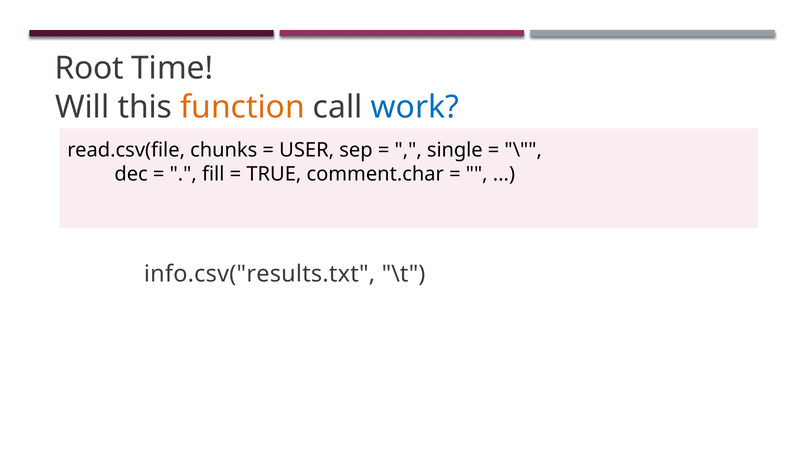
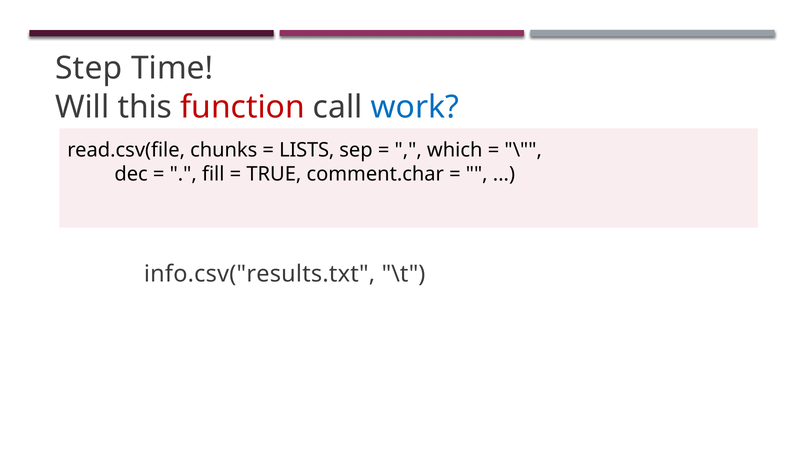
Root: Root -> Step
function colour: orange -> red
USER: USER -> LISTS
single: single -> which
